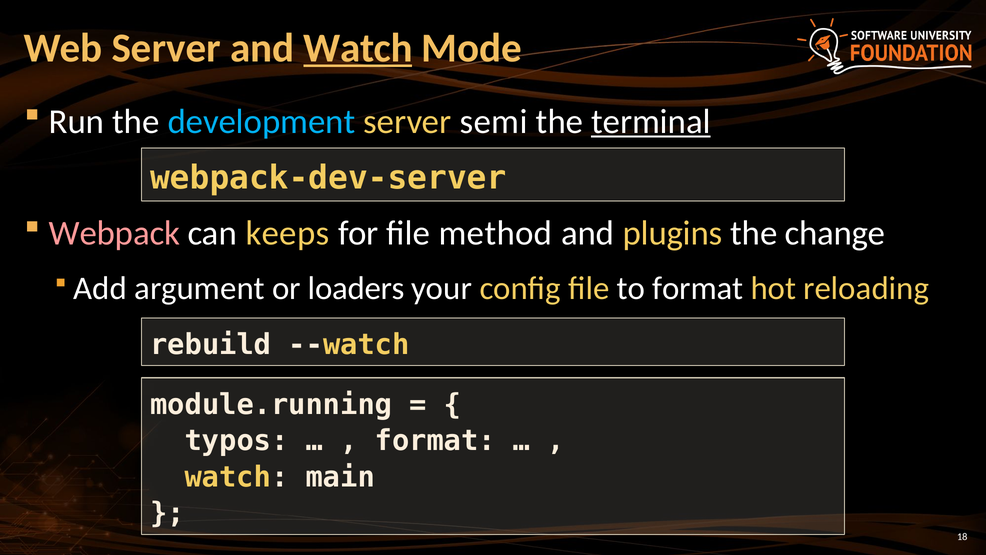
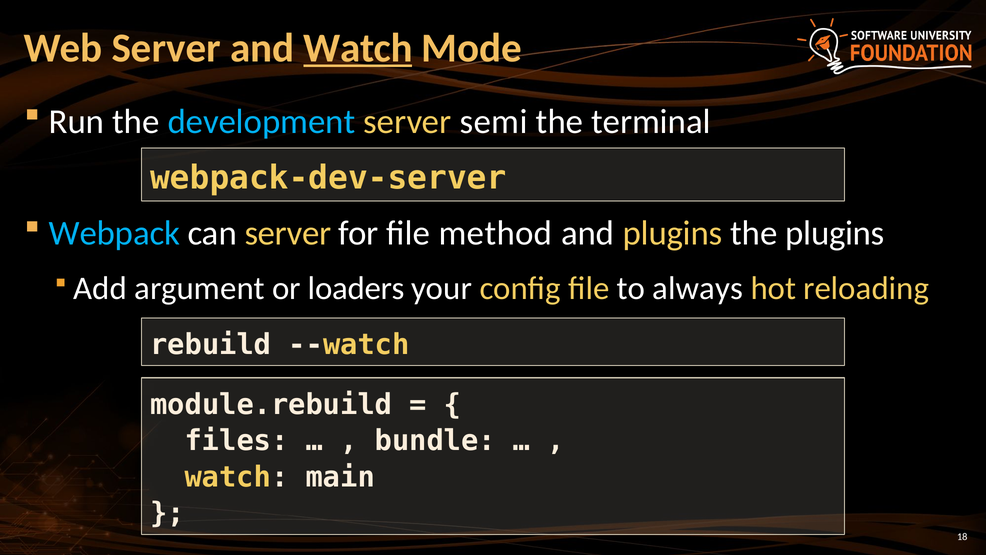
terminal underline: present -> none
Webpack colour: pink -> light blue
can keeps: keeps -> server
the change: change -> plugins
to format: format -> always
module.running: module.running -> module.rebuild
typos: typos -> files
format at (435, 441): format -> bundle
